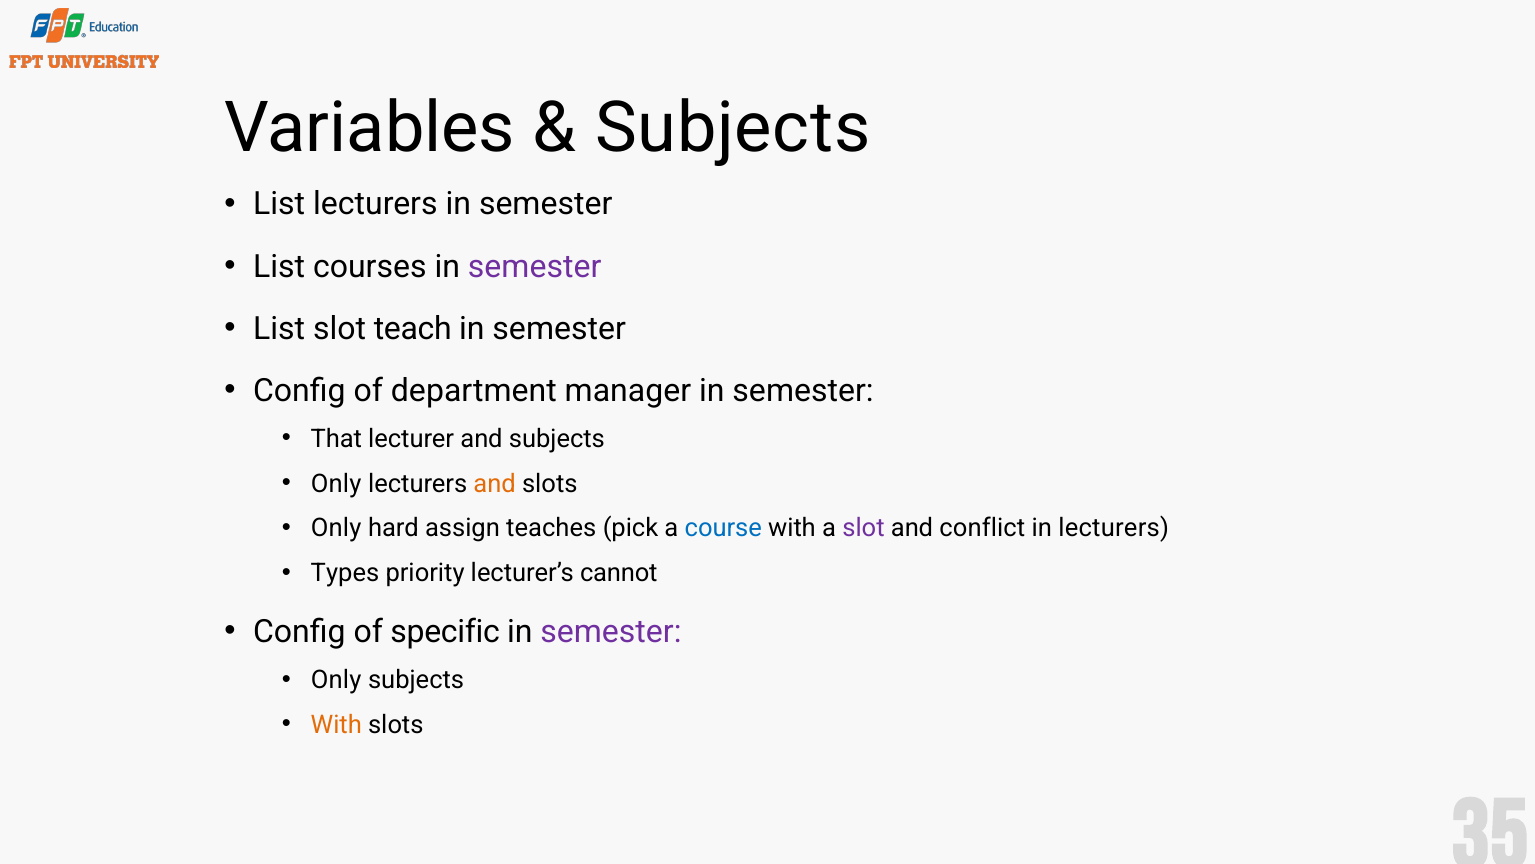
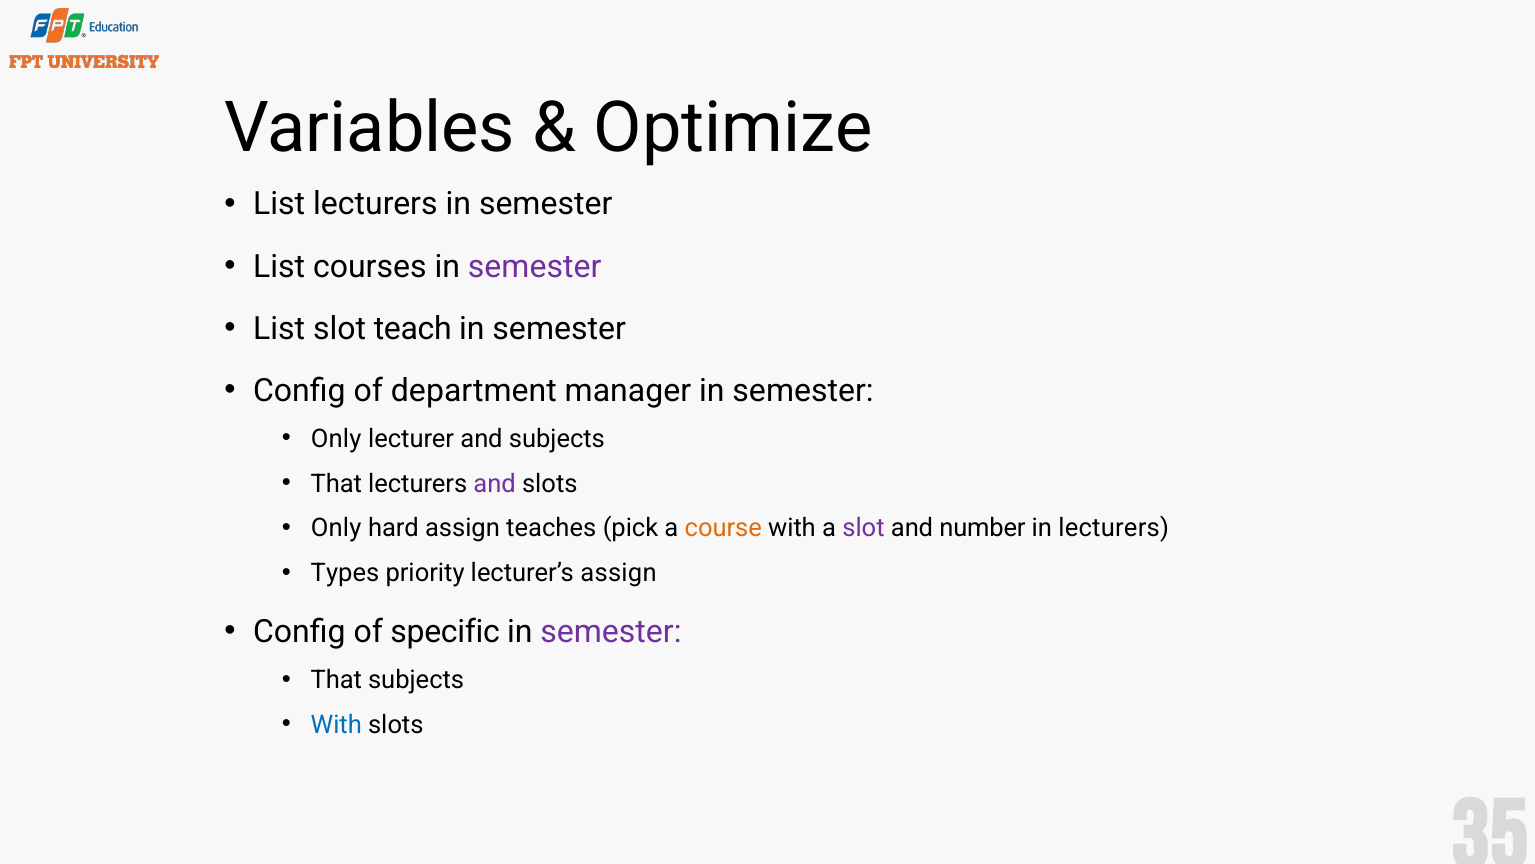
Subjects at (733, 128): Subjects -> Optimize
That at (336, 439): That -> Only
Only at (336, 483): Only -> That
and at (495, 483) colour: orange -> purple
course colour: blue -> orange
conflict: conflict -> number
lecturer’s cannot: cannot -> assign
Only at (336, 680): Only -> That
With at (336, 725) colour: orange -> blue
